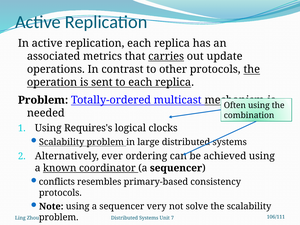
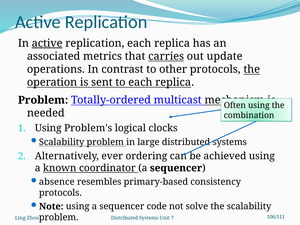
active at (47, 43) underline: none -> present
Requires's: Requires's -> Problem's
conflicts: conflicts -> absence
very: very -> code
